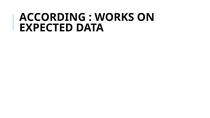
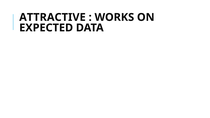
ACCORDING: ACCORDING -> ATTRACTIVE
